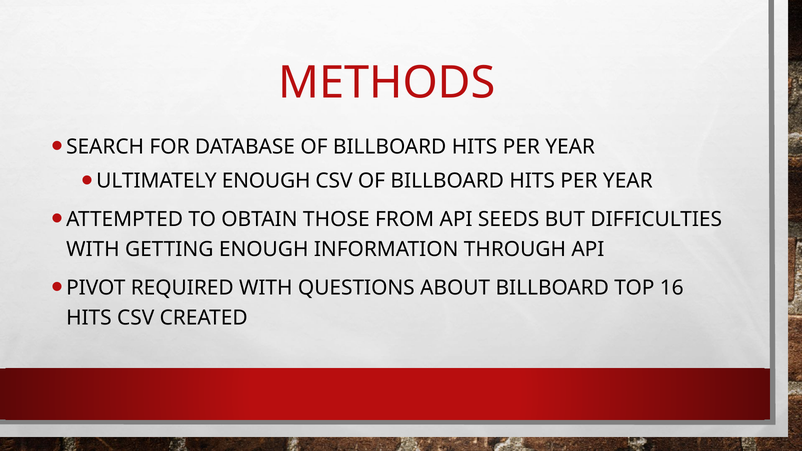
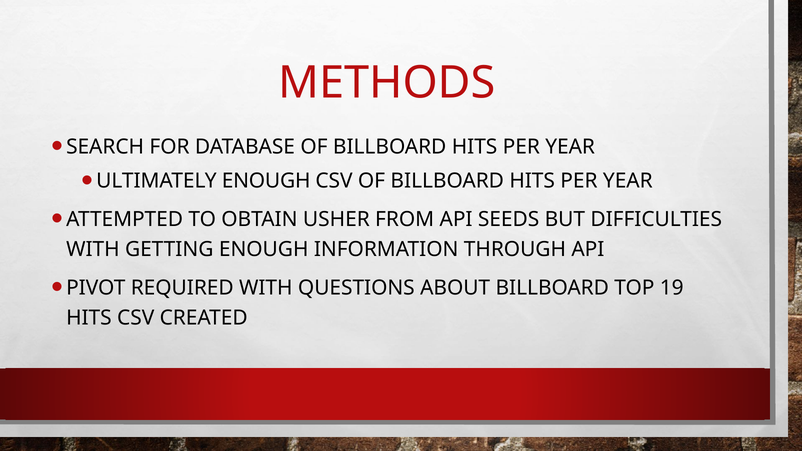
THOSE: THOSE -> USHER
16: 16 -> 19
